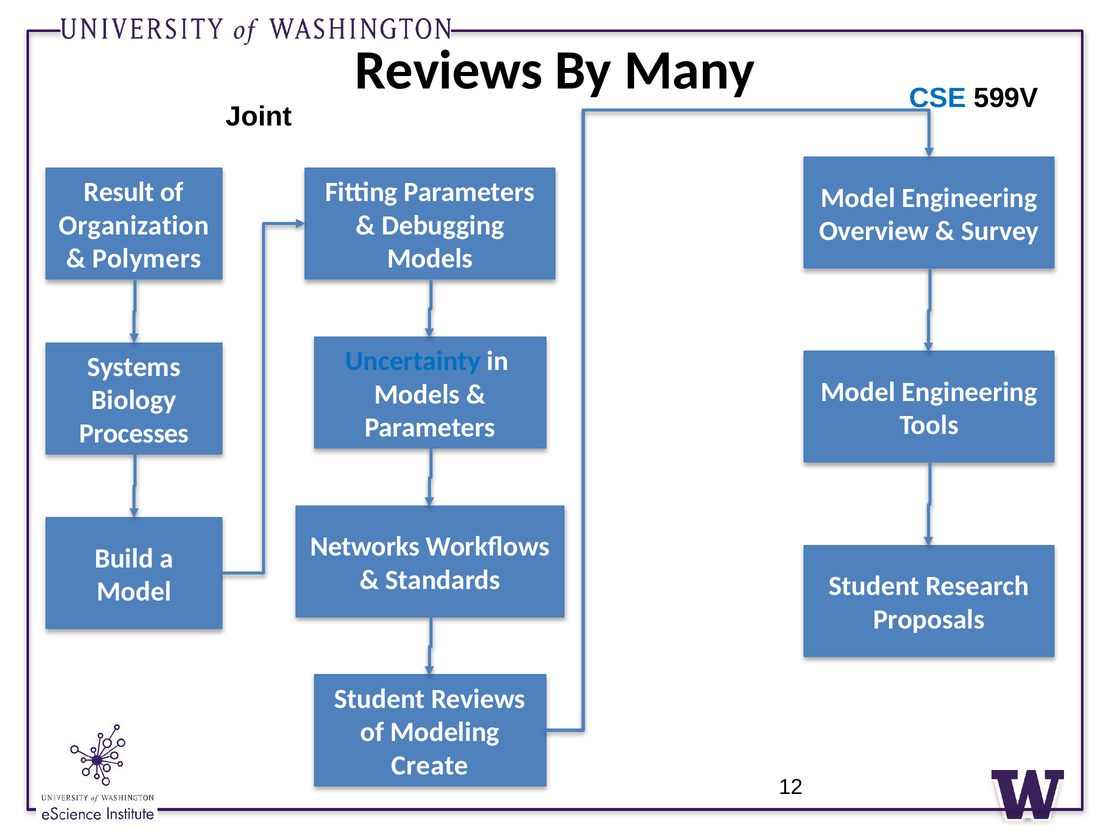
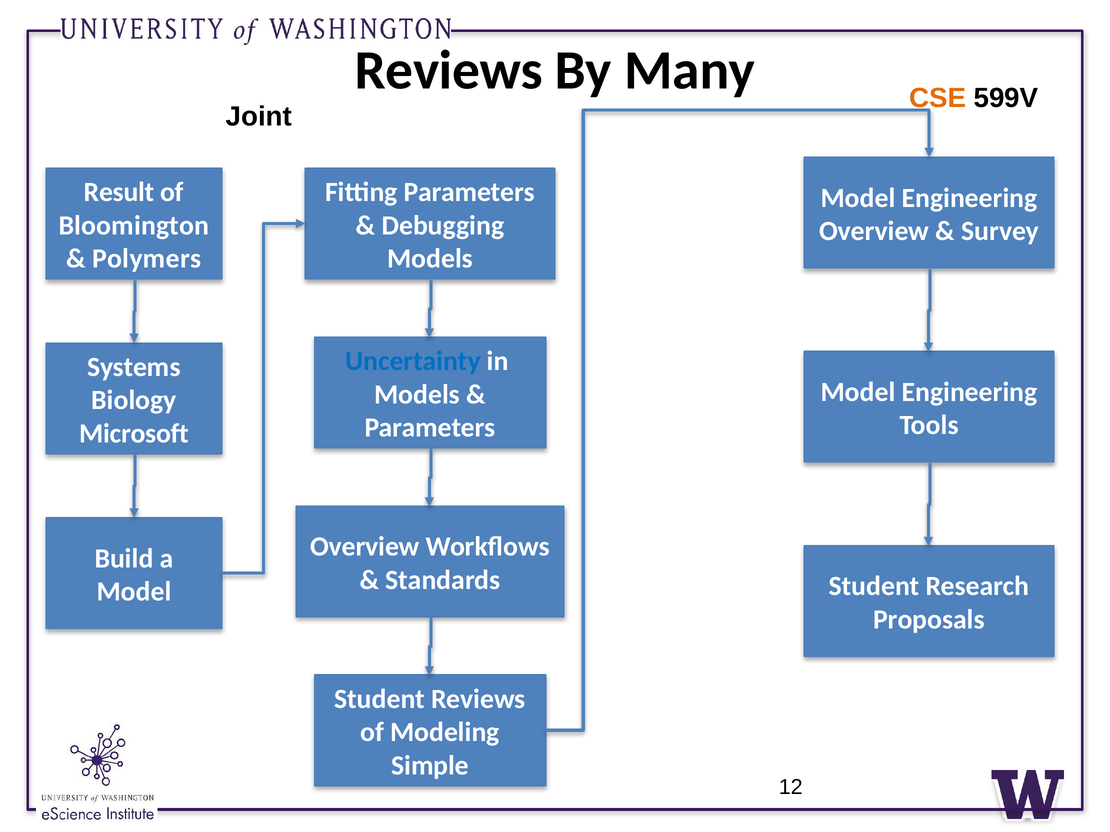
CSE colour: blue -> orange
Organization: Organization -> Bloomington
Processes: Processes -> Microsoft
Networks at (365, 547): Networks -> Overview
Create: Create -> Simple
